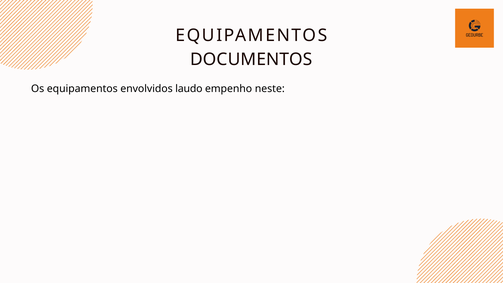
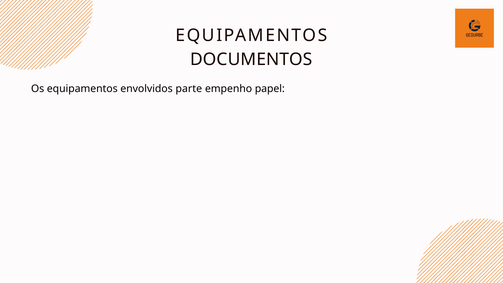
laudo: laudo -> parte
neste: neste -> papel
